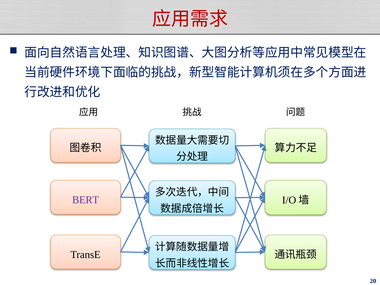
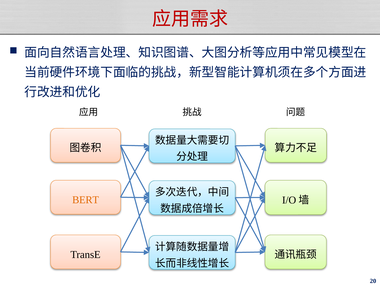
BERT colour: purple -> orange
